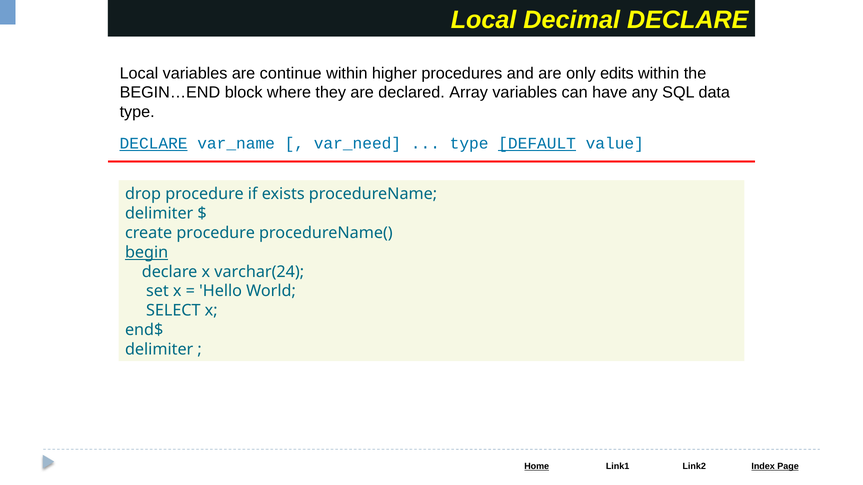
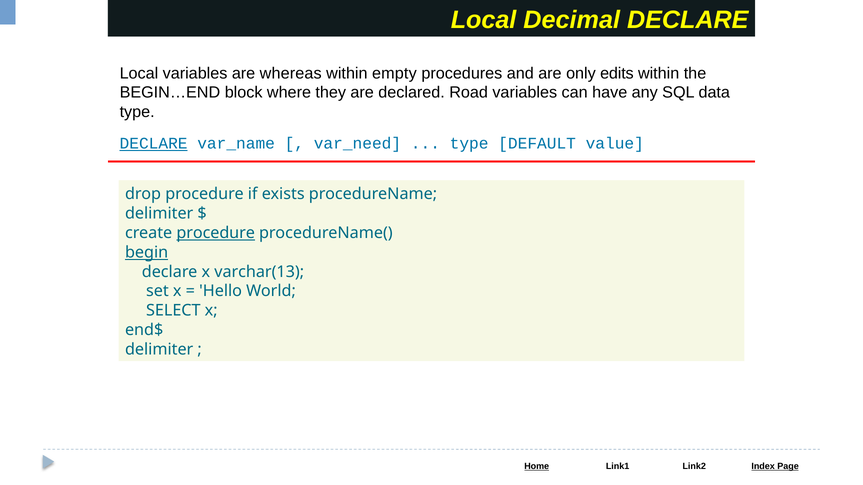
continue: continue -> whereas
higher: higher -> empty
Array: Array -> Road
DEFAULT underline: present -> none
procedure at (216, 233) underline: none -> present
varchar(24: varchar(24 -> varchar(13
